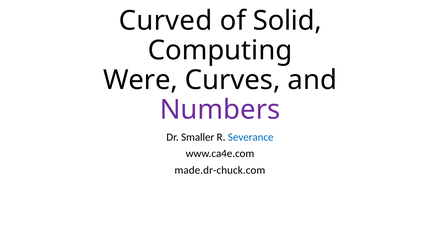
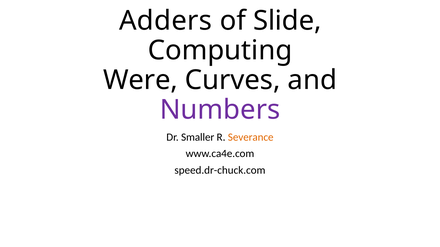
Curved: Curved -> Adders
Solid: Solid -> Slide
Severance colour: blue -> orange
made.dr-chuck.com: made.dr-chuck.com -> speed.dr-chuck.com
